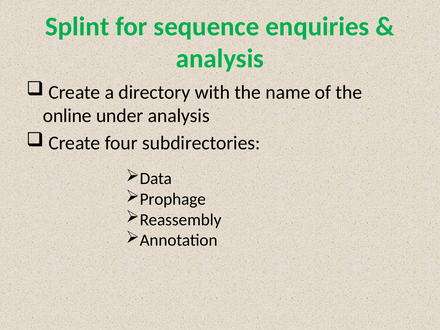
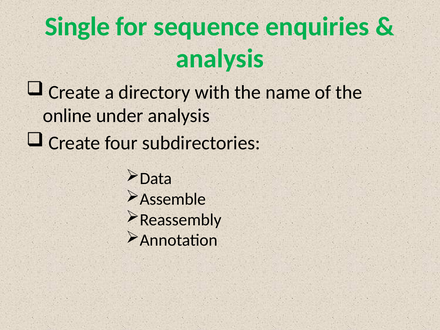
Splint: Splint -> Single
Prophage: Prophage -> Assemble
